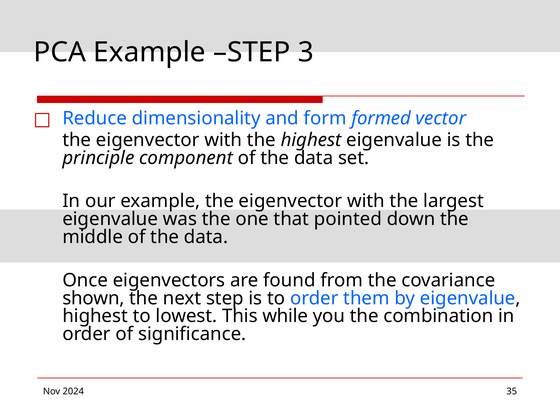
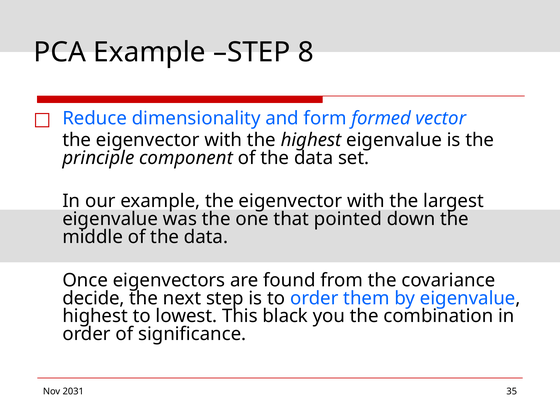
3: 3 -> 8
shown: shown -> decide
while: while -> black
2024: 2024 -> 2031
